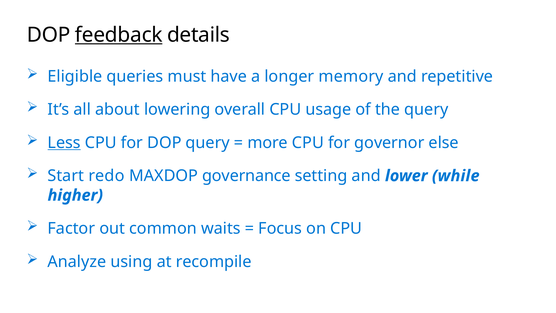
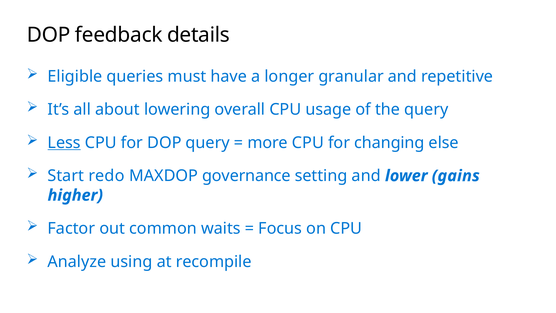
feedback underline: present -> none
memory: memory -> granular
governor: governor -> changing
while: while -> gains
